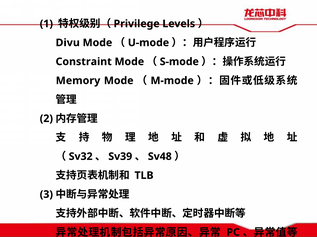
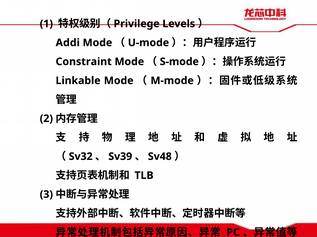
Divu: Divu -> Addi
Memory: Memory -> Linkable
